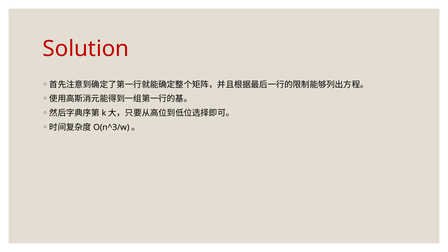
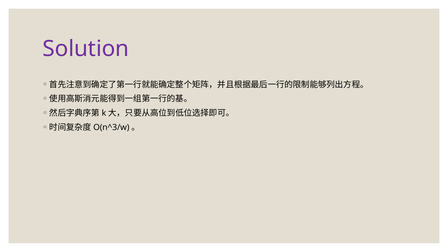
Solution colour: red -> purple
